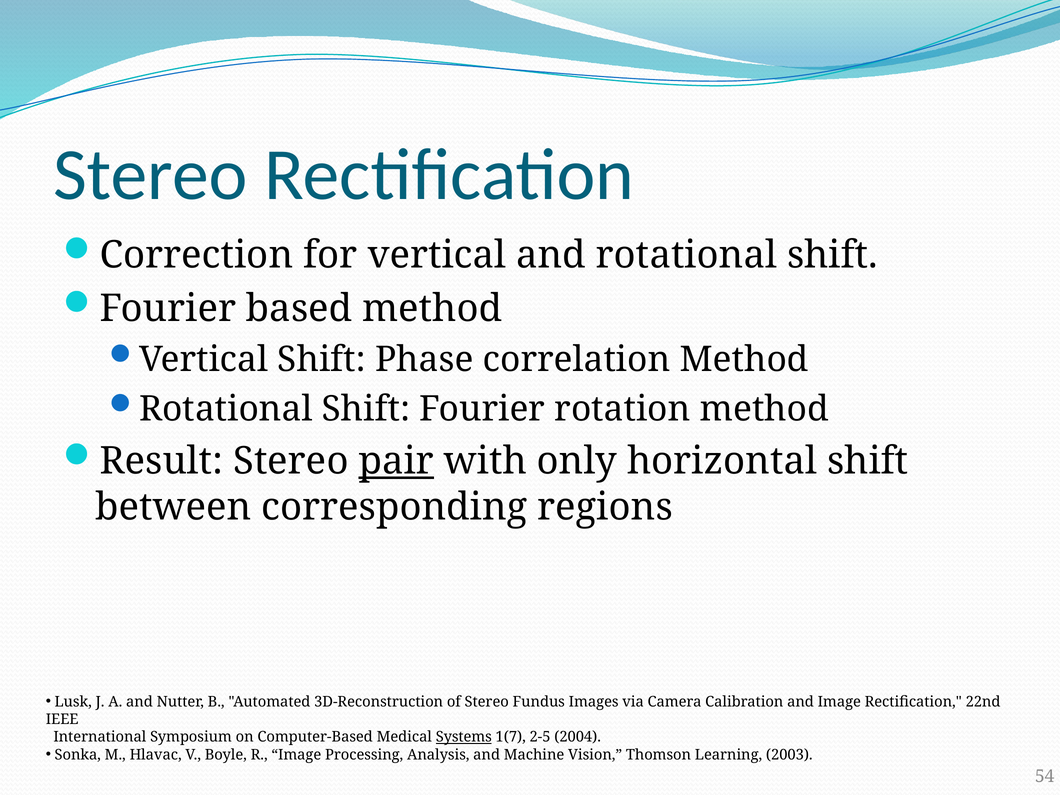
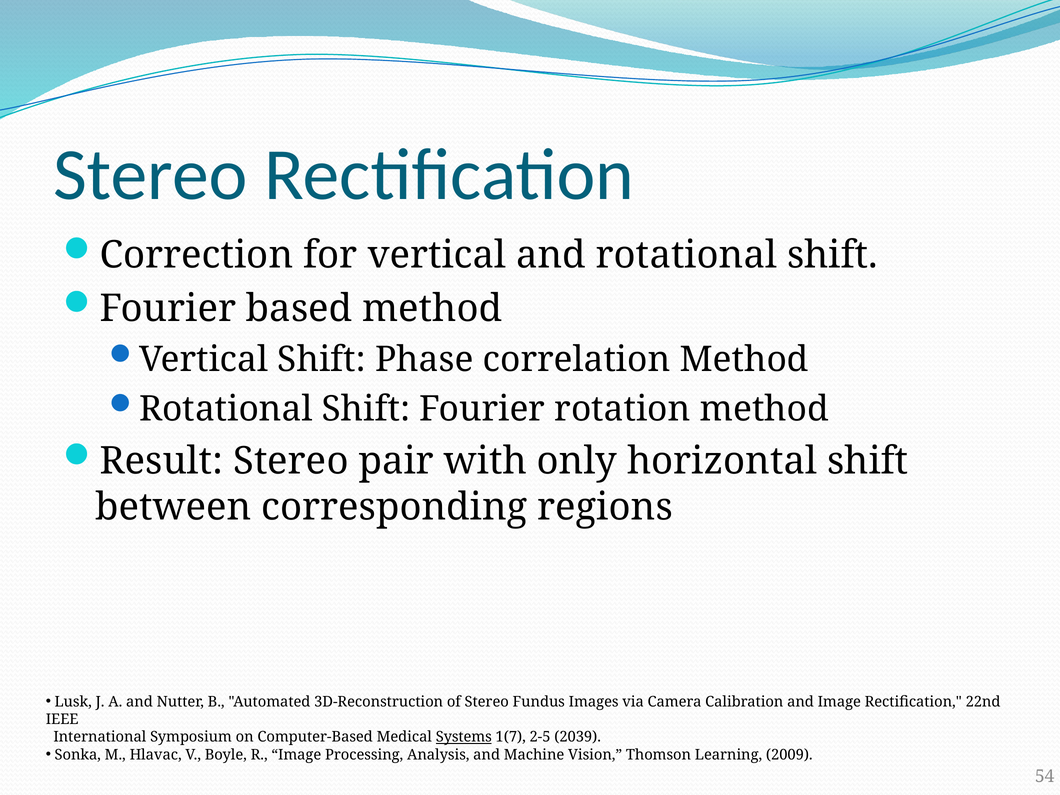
pair underline: present -> none
2004: 2004 -> 2039
2003: 2003 -> 2009
